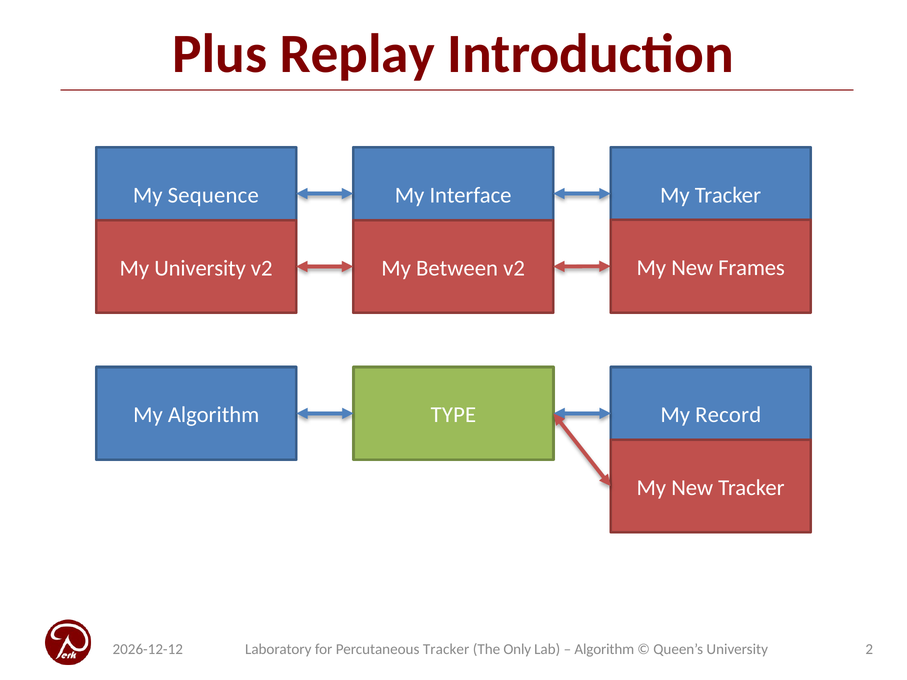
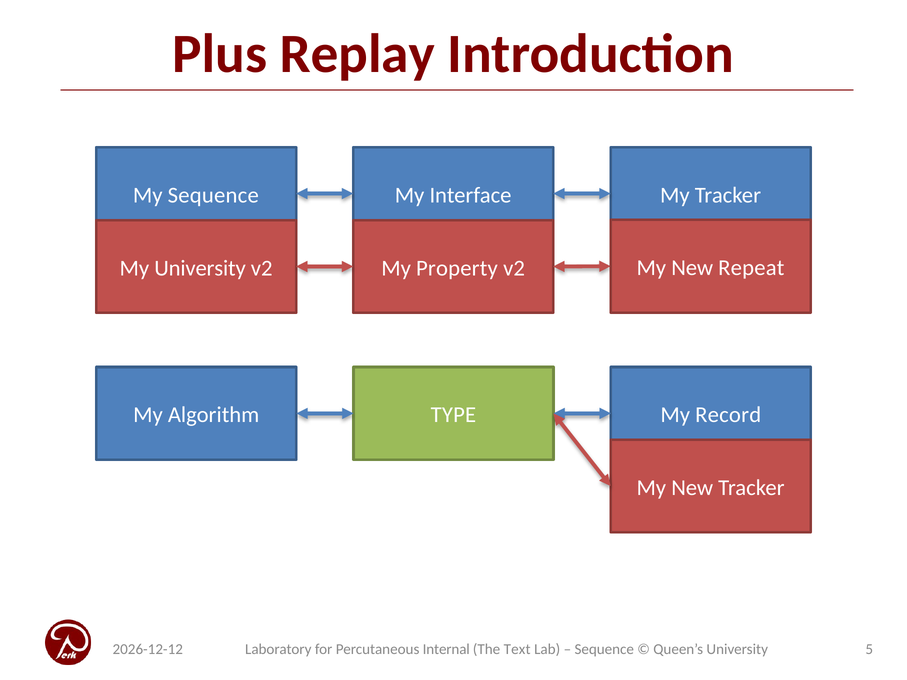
Frames: Frames -> Repeat
Between: Between -> Property
Percutaneous Tracker: Tracker -> Internal
Only: Only -> Text
Algorithm at (604, 649): Algorithm -> Sequence
2: 2 -> 5
